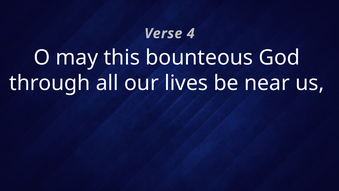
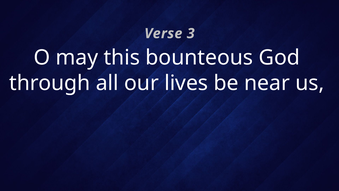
4: 4 -> 3
